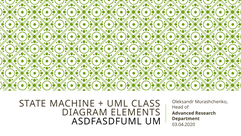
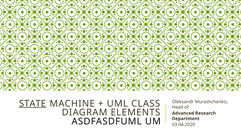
STATE underline: none -> present
